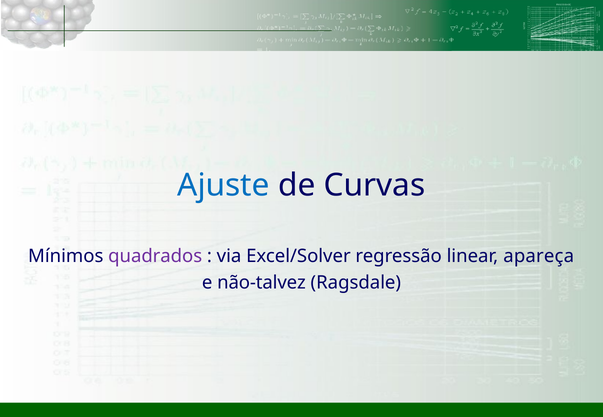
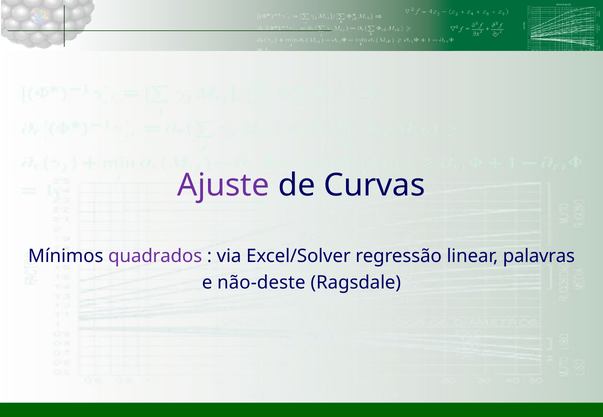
Ajuste colour: blue -> purple
apareça: apareça -> palavras
não-talvez: não-talvez -> não-deste
